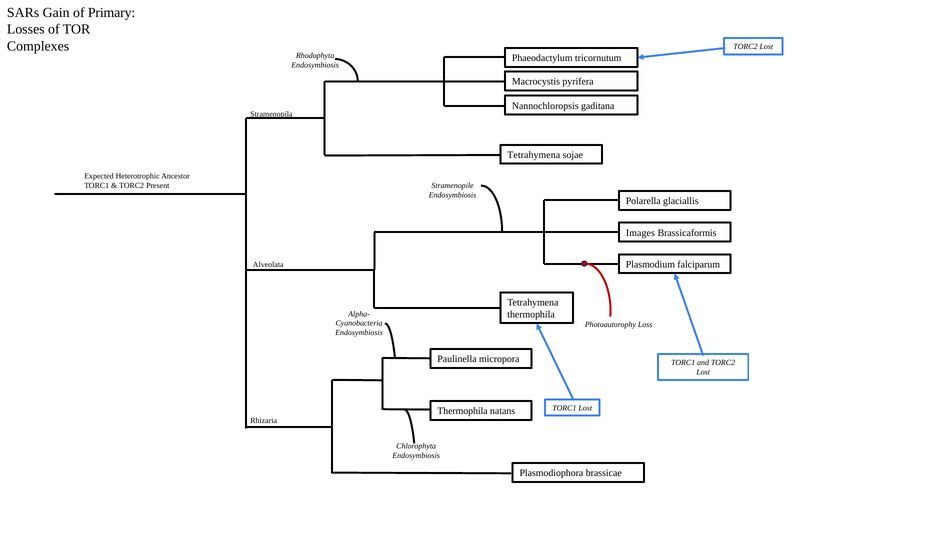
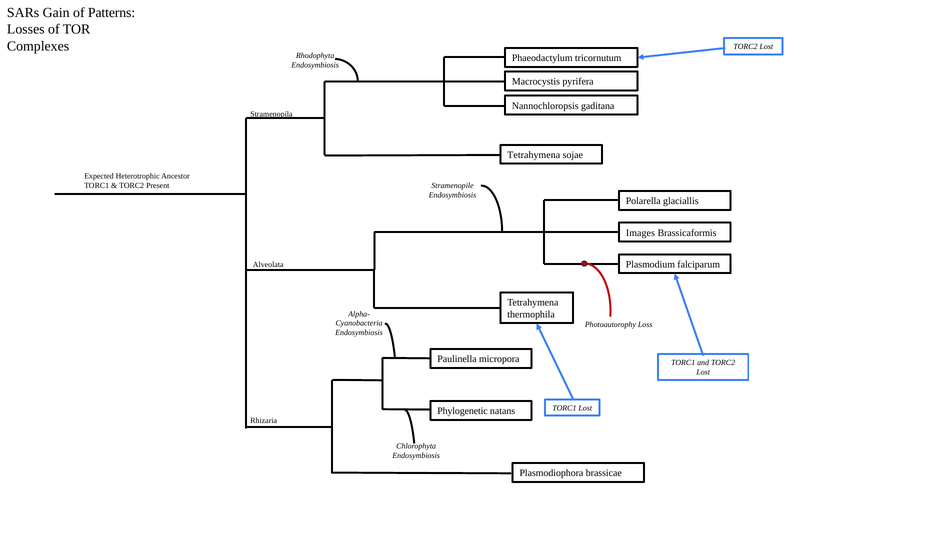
Primary: Primary -> Patterns
Thermophila at (462, 411): Thermophila -> Phylogenetic
